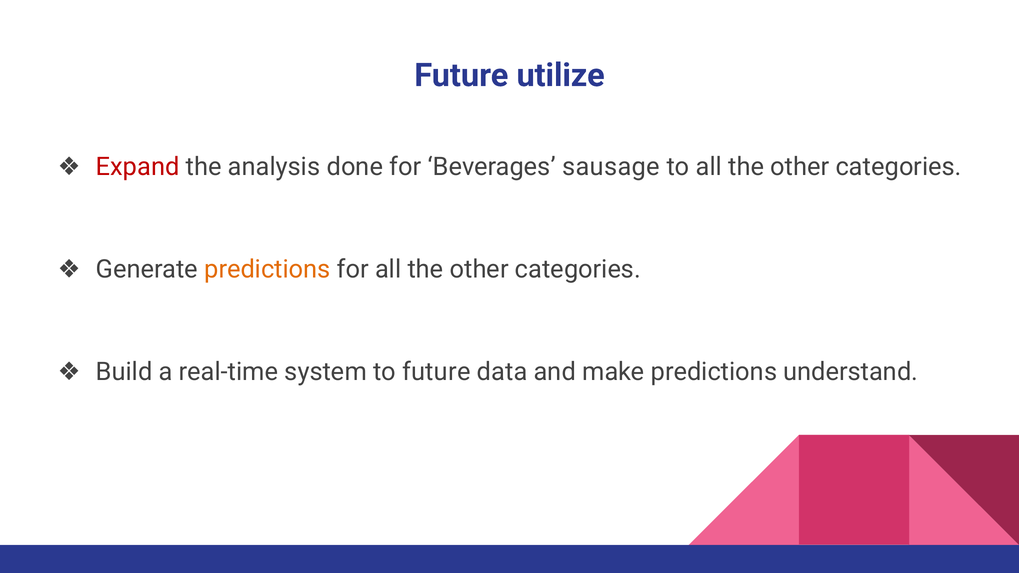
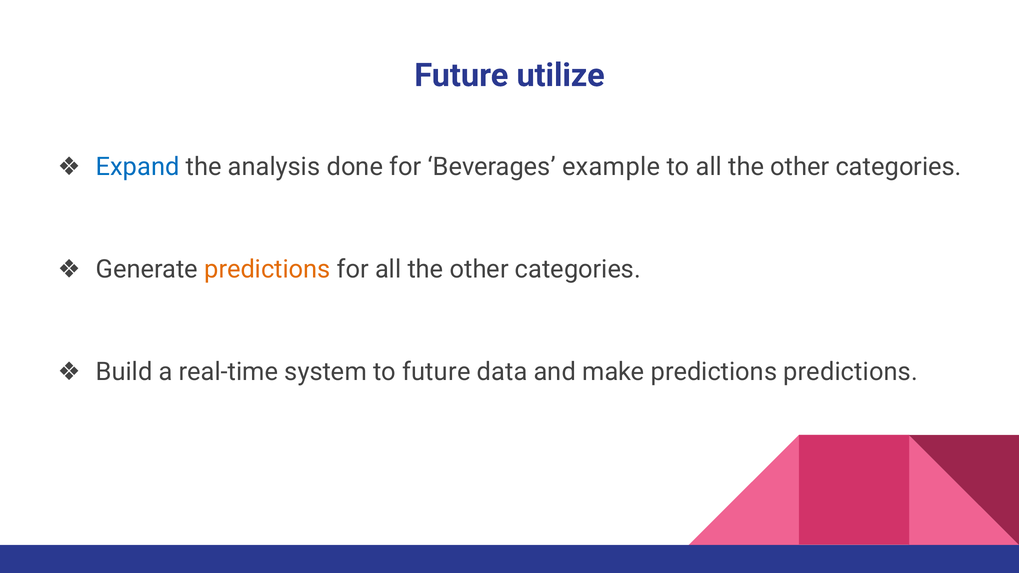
Expand colour: red -> blue
sausage: sausage -> example
predictions understand: understand -> predictions
